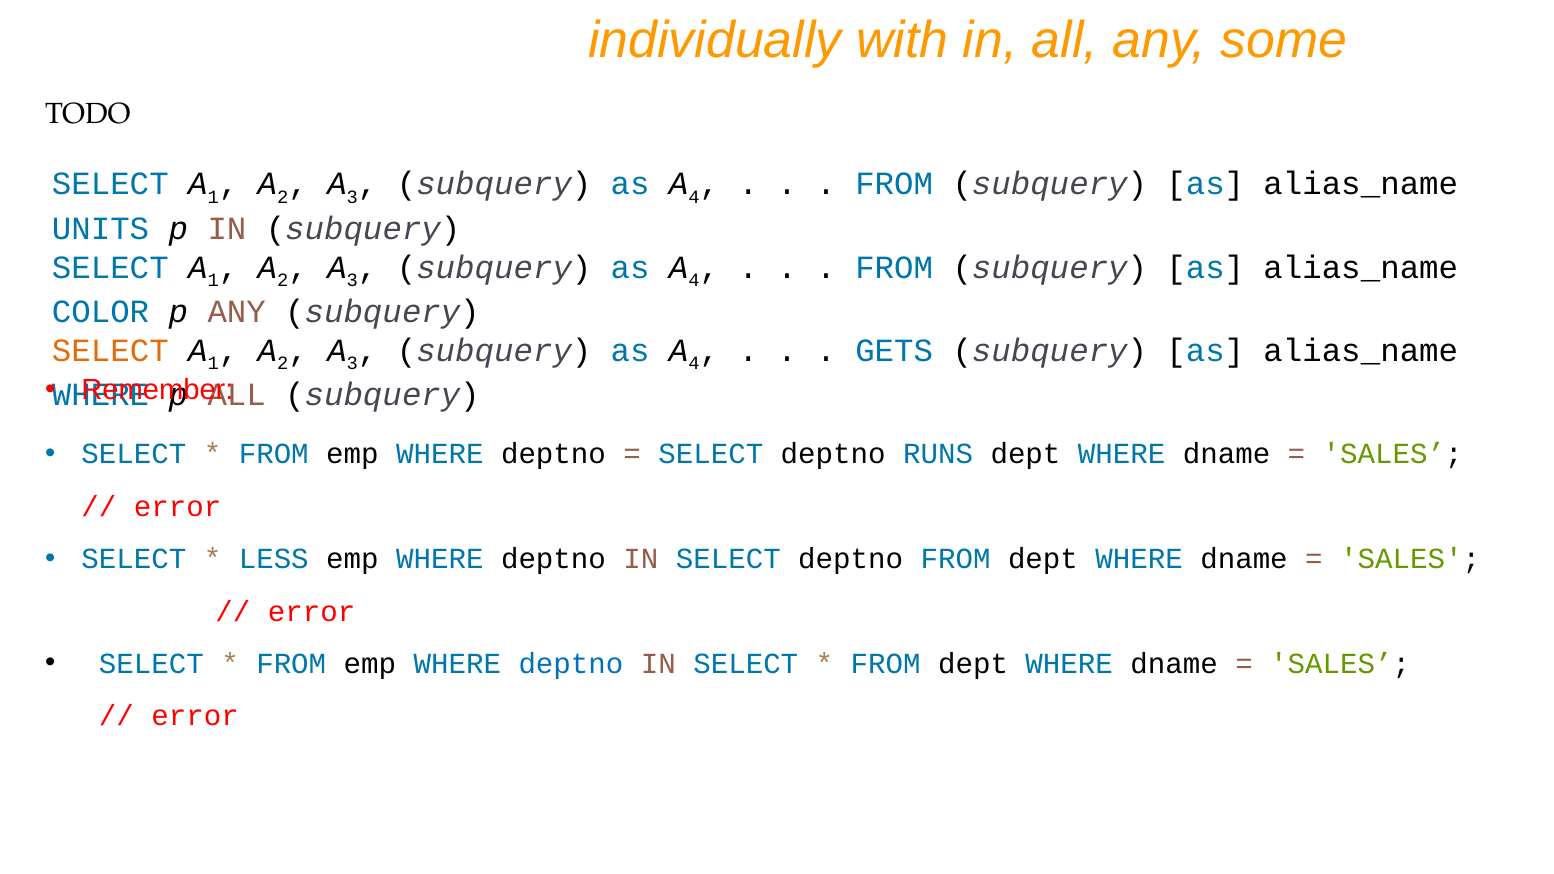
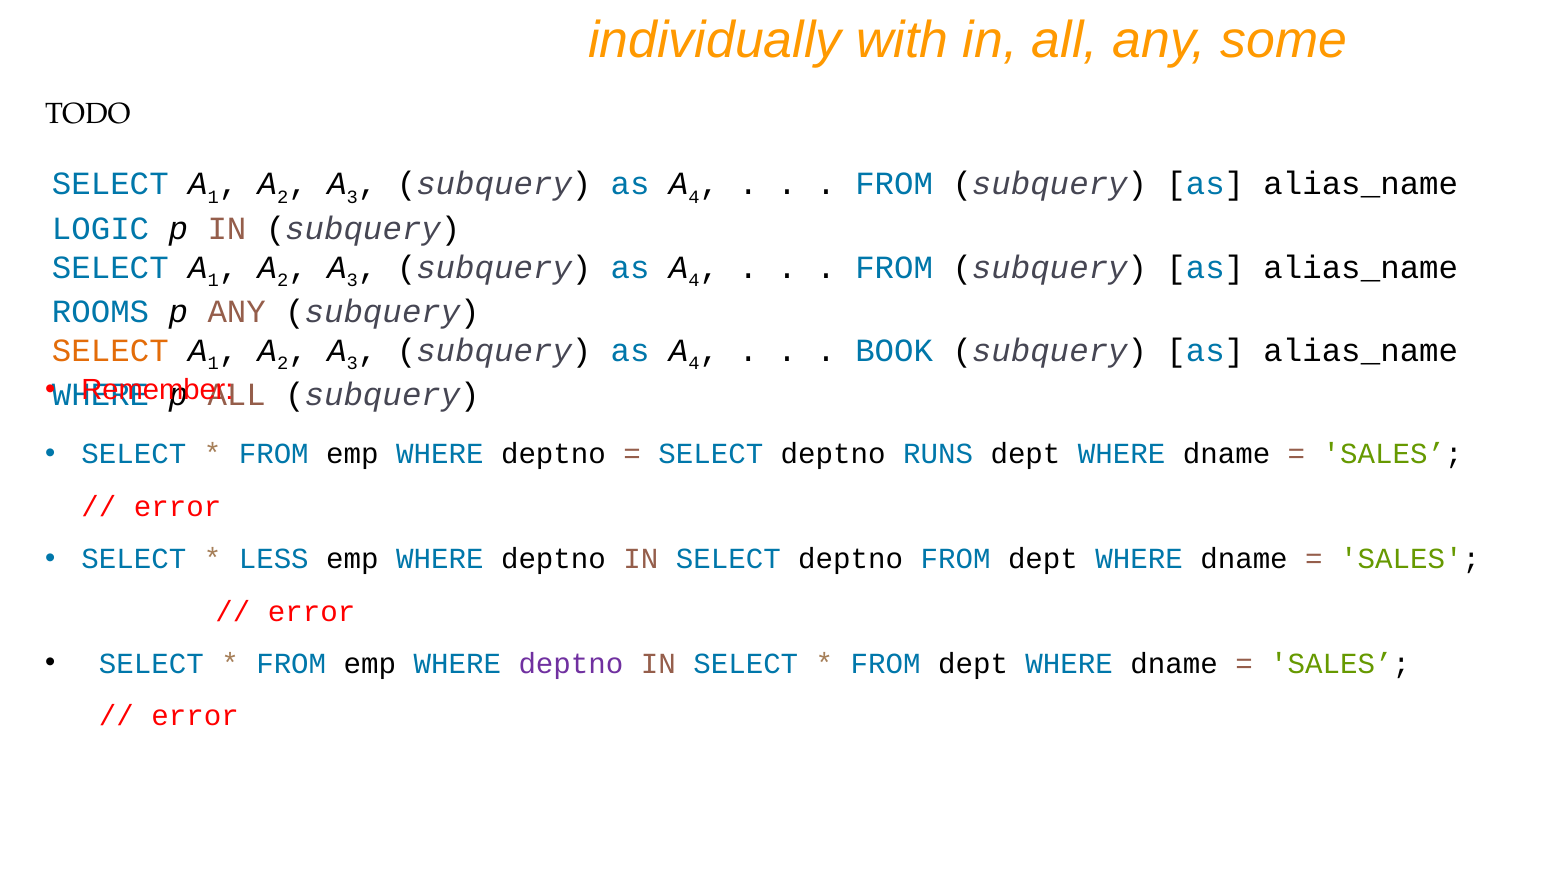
UNITS: UNITS -> LOGIC
COLOR: COLOR -> ROOMS
GETS: GETS -> BOOK
deptno at (571, 664) colour: blue -> purple
